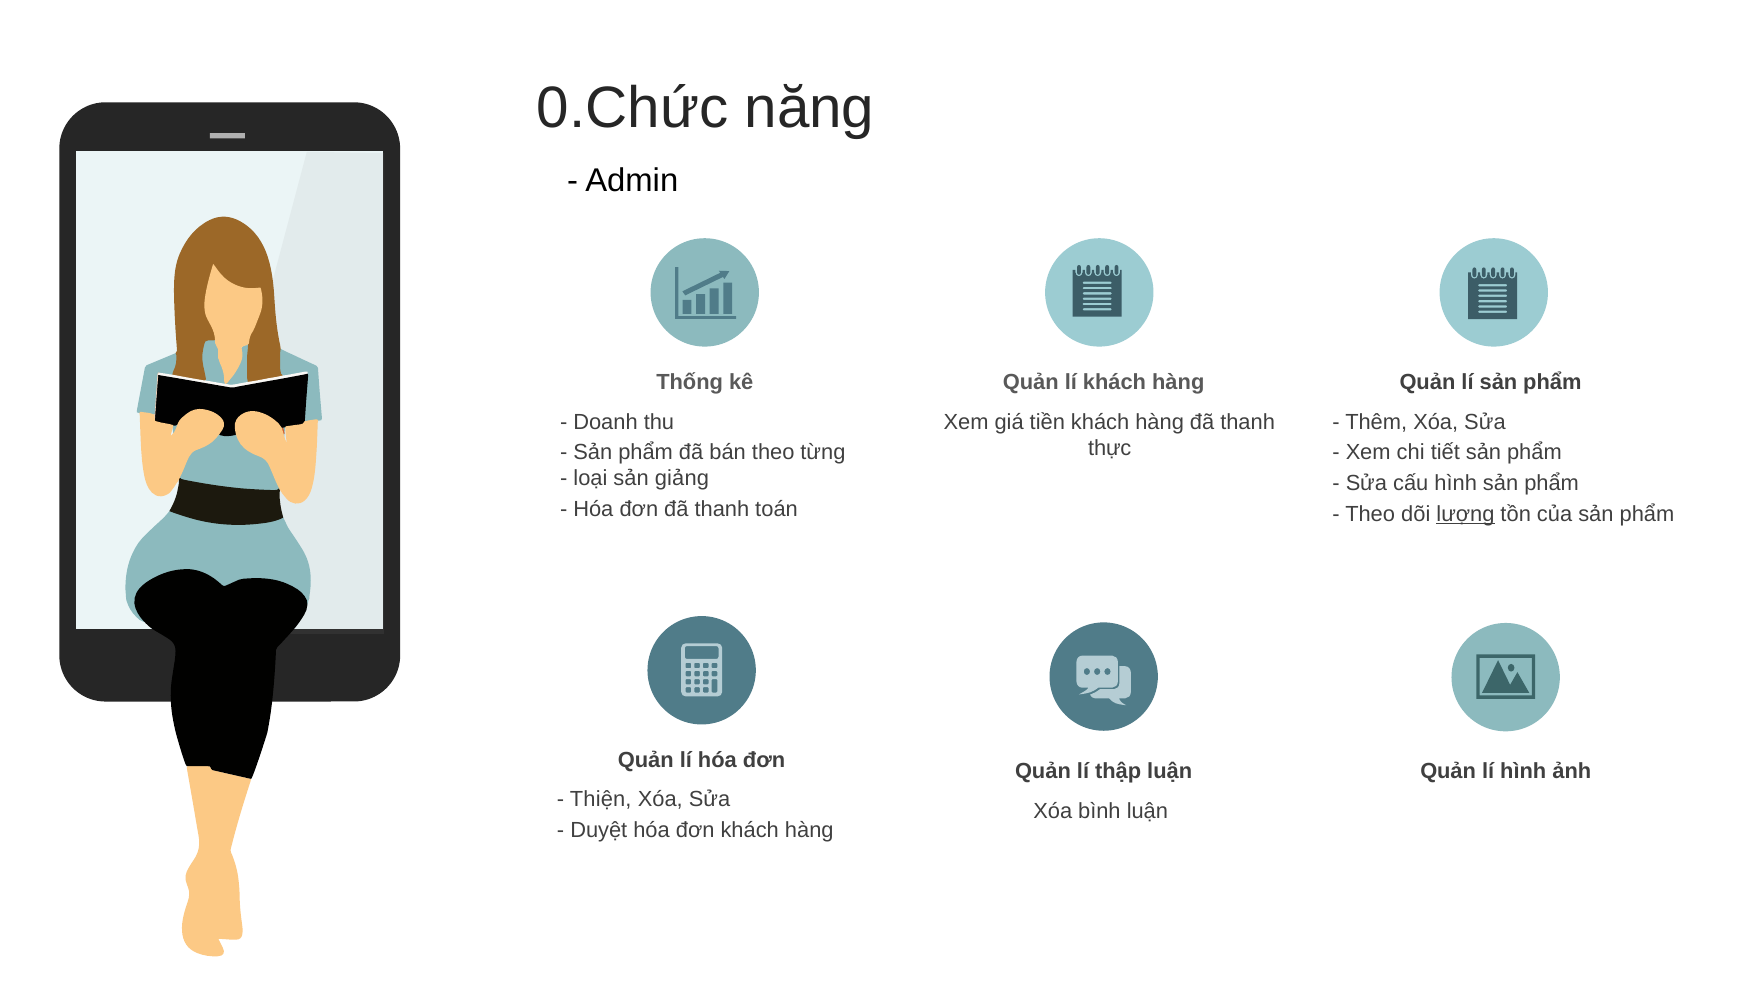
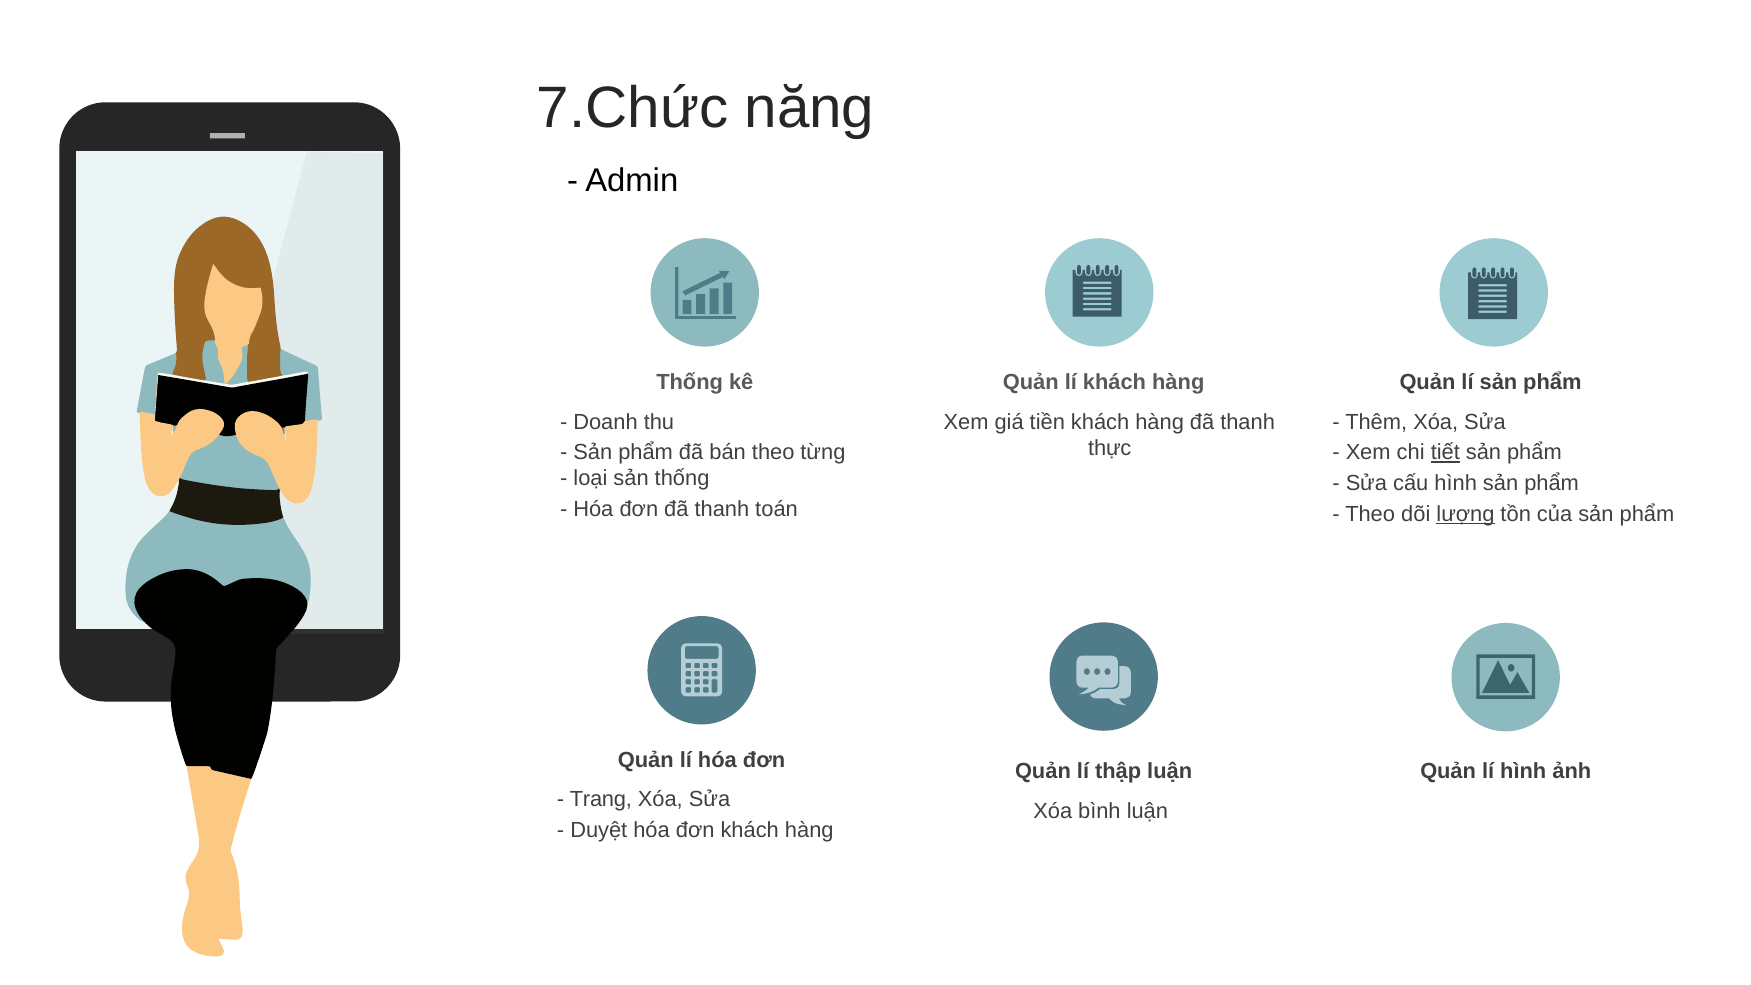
0.Chức: 0.Chức -> 7.Chức
tiết underline: none -> present
sản giảng: giảng -> thống
Thiện: Thiện -> Trang
